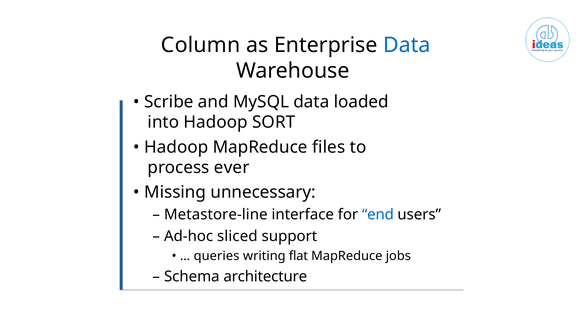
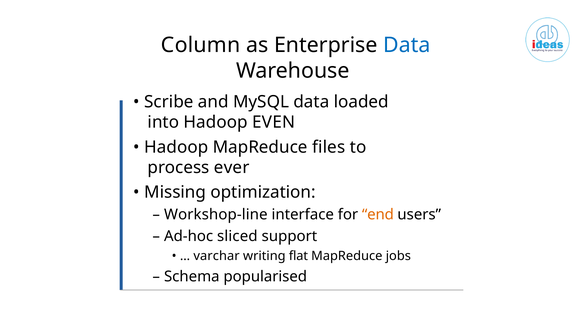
SORT: SORT -> EVEN
unnecessary: unnecessary -> optimization
Metastore-line: Metastore-line -> Workshop-line
end colour: blue -> orange
queries: queries -> varchar
architecture: architecture -> popularised
